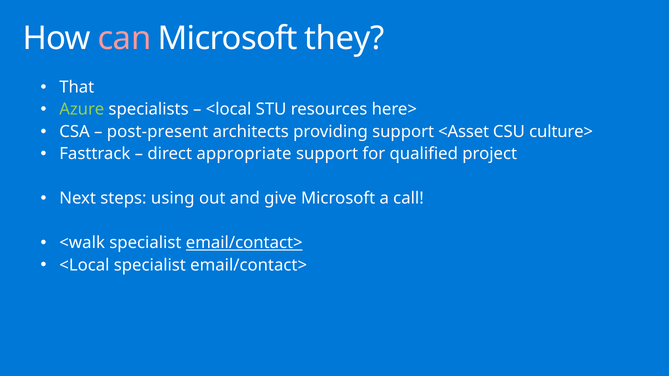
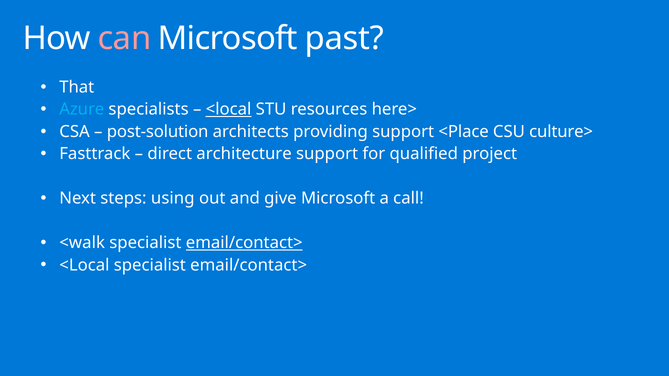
they: they -> past
Azure colour: light green -> light blue
<local at (229, 110) underline: none -> present
post-present: post-present -> post-solution
<Asset: <Asset -> <Place
appropriate: appropriate -> architecture
